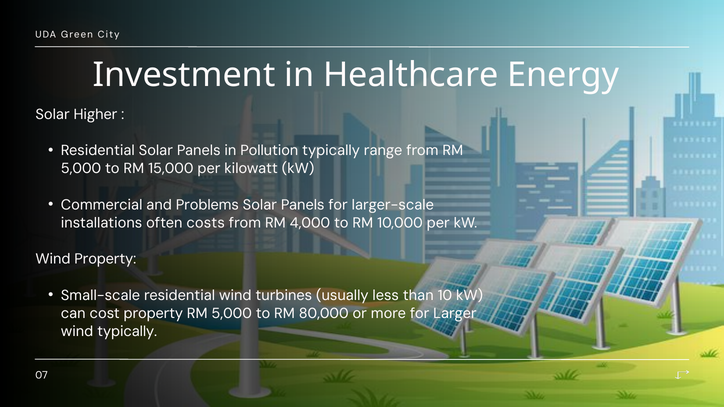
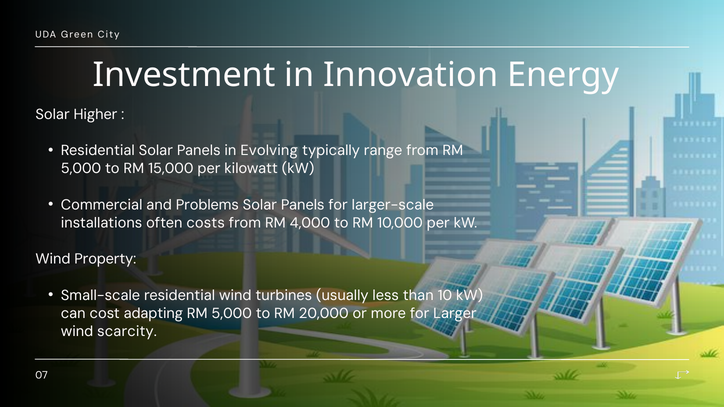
Healthcare: Healthcare -> Innovation
Pollution: Pollution -> Evolving
cost property: property -> adapting
80,000: 80,000 -> 20,000
wind typically: typically -> scarcity
